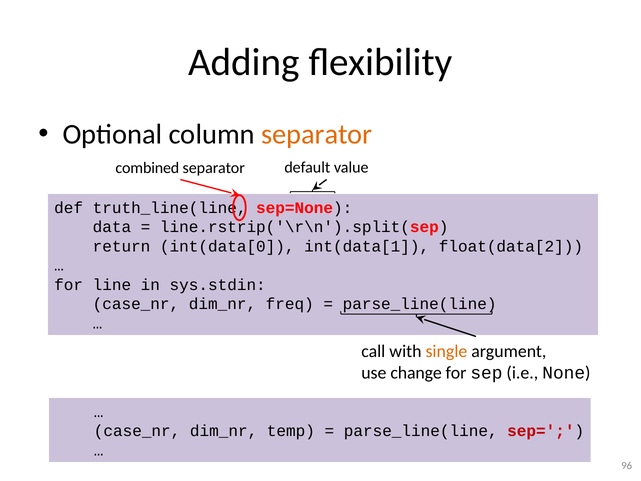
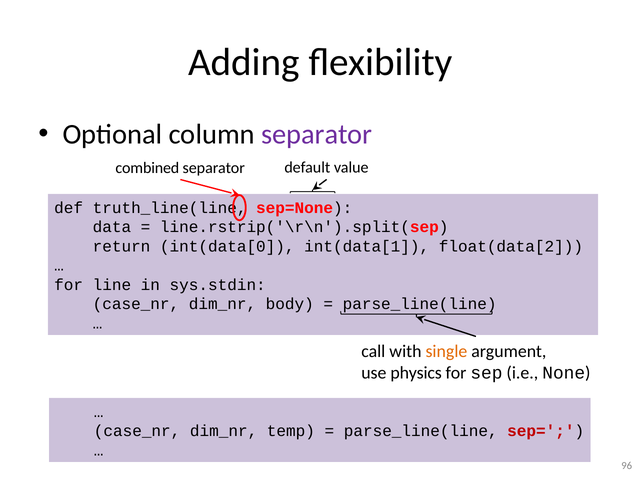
separator at (317, 134) colour: orange -> purple
freq: freq -> body
change: change -> physics
